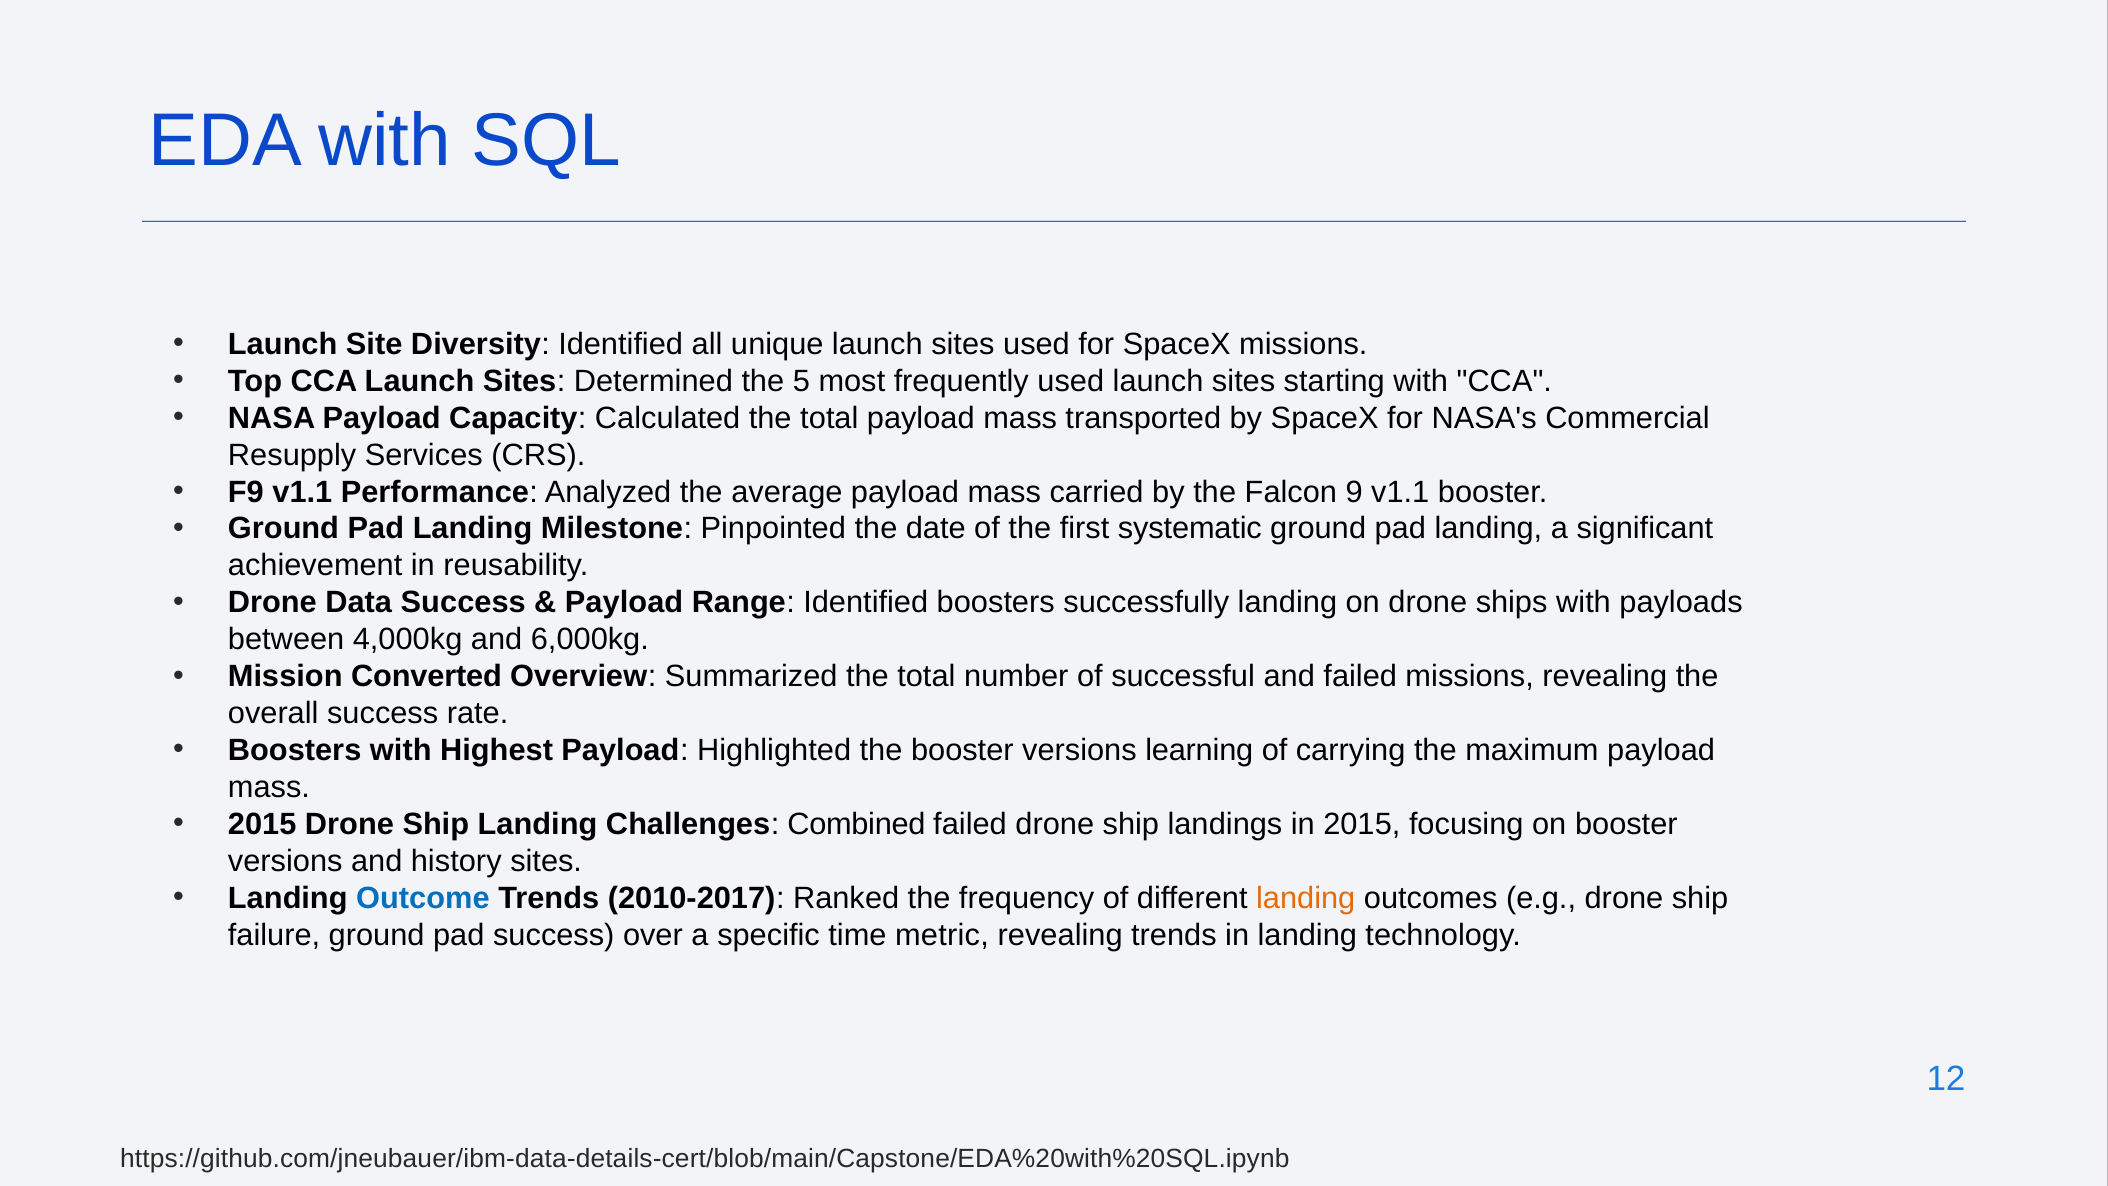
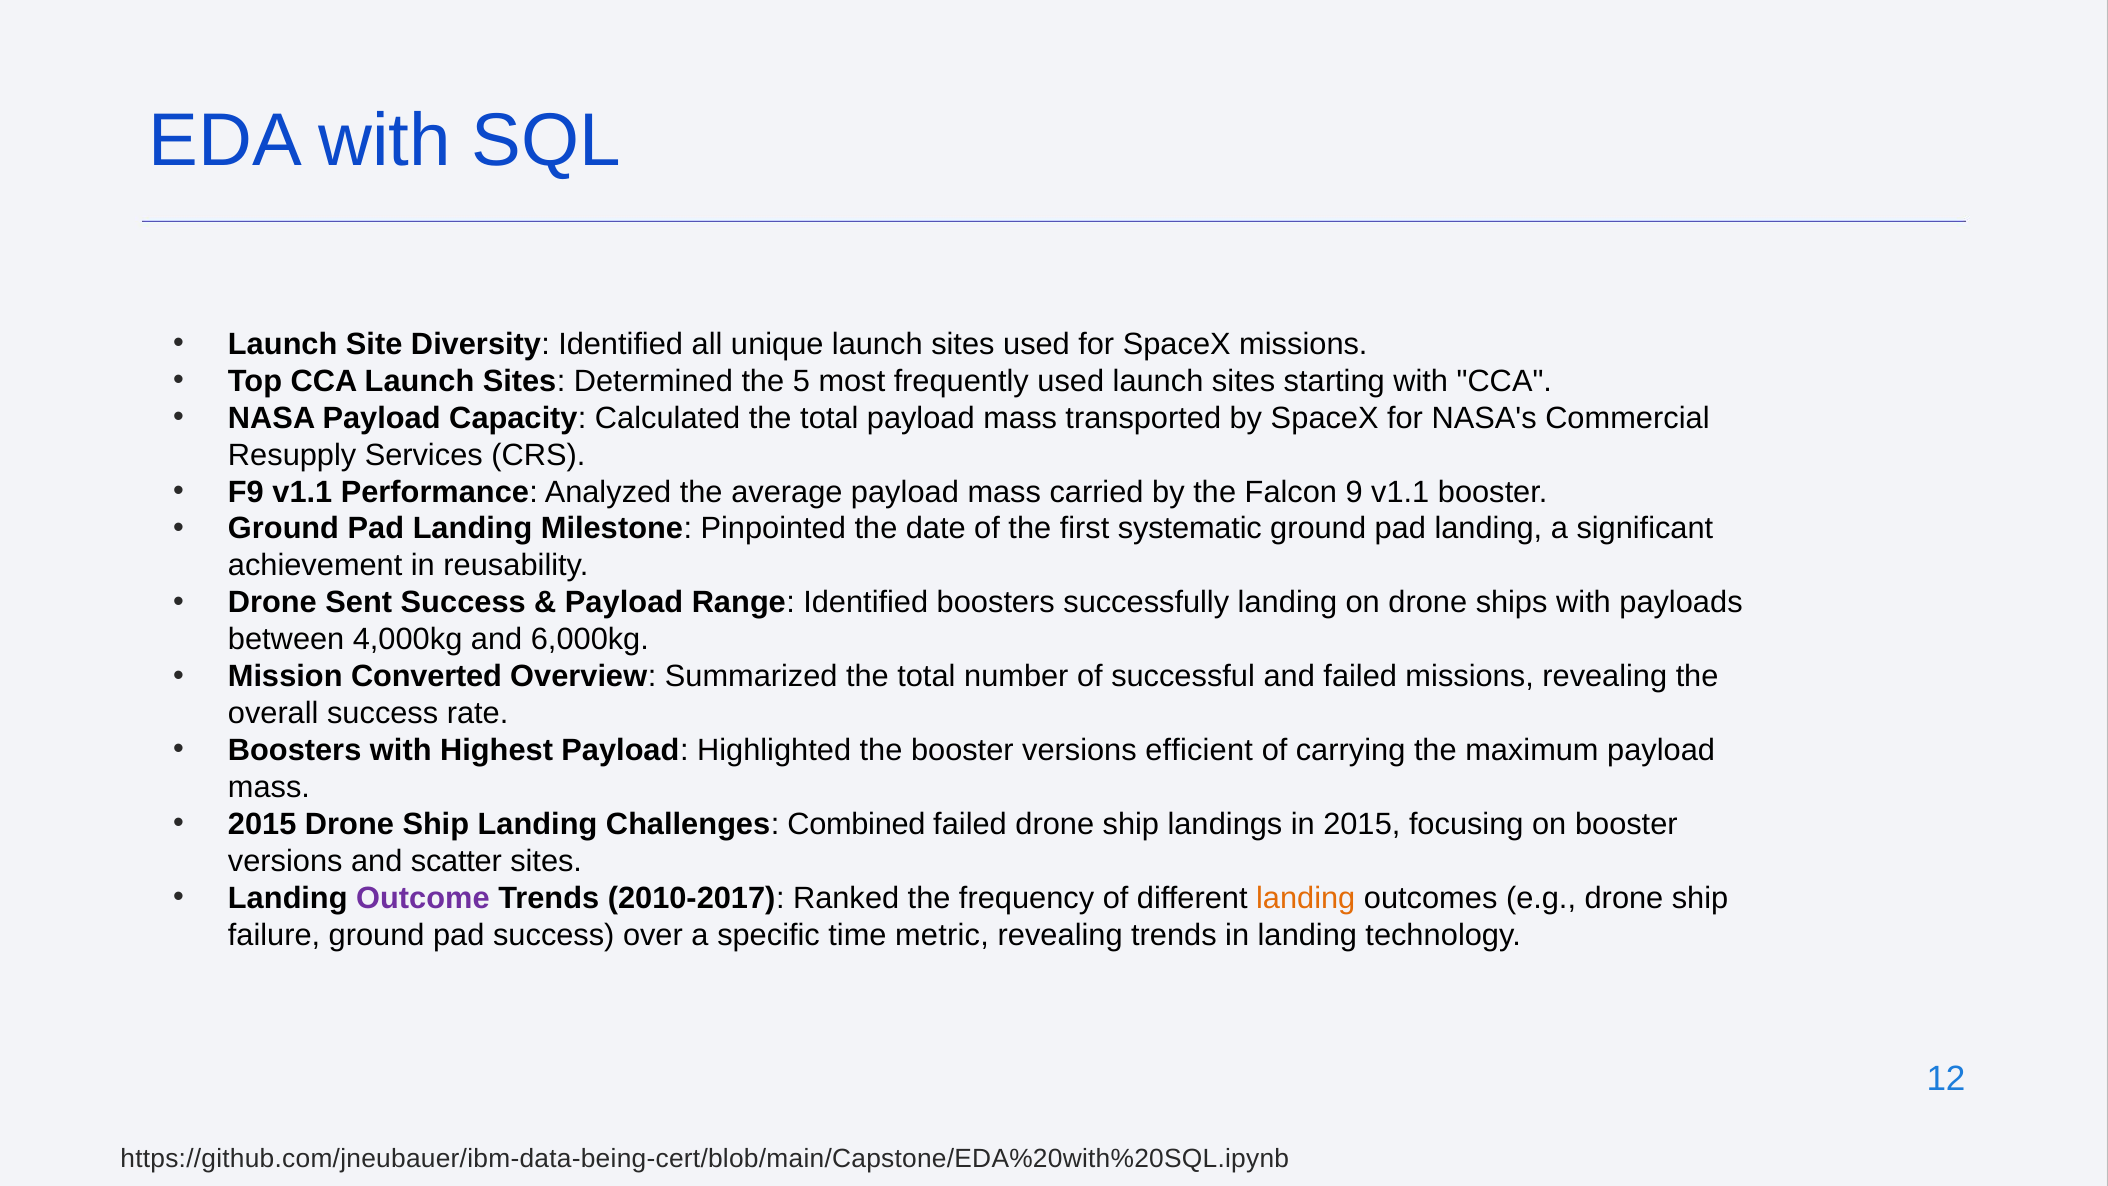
Data: Data -> Sent
learning: learning -> efficient
history: history -> scatter
Outcome colour: blue -> purple
https://github.com/jneubauer/ibm-data-details-cert/blob/main/Capstone/EDA%20with%20SQL.ipynb: https://github.com/jneubauer/ibm-data-details-cert/blob/main/Capstone/EDA%20with%20SQL.ipynb -> https://github.com/jneubauer/ibm-data-being-cert/blob/main/Capstone/EDA%20with%20SQL.ipynb
